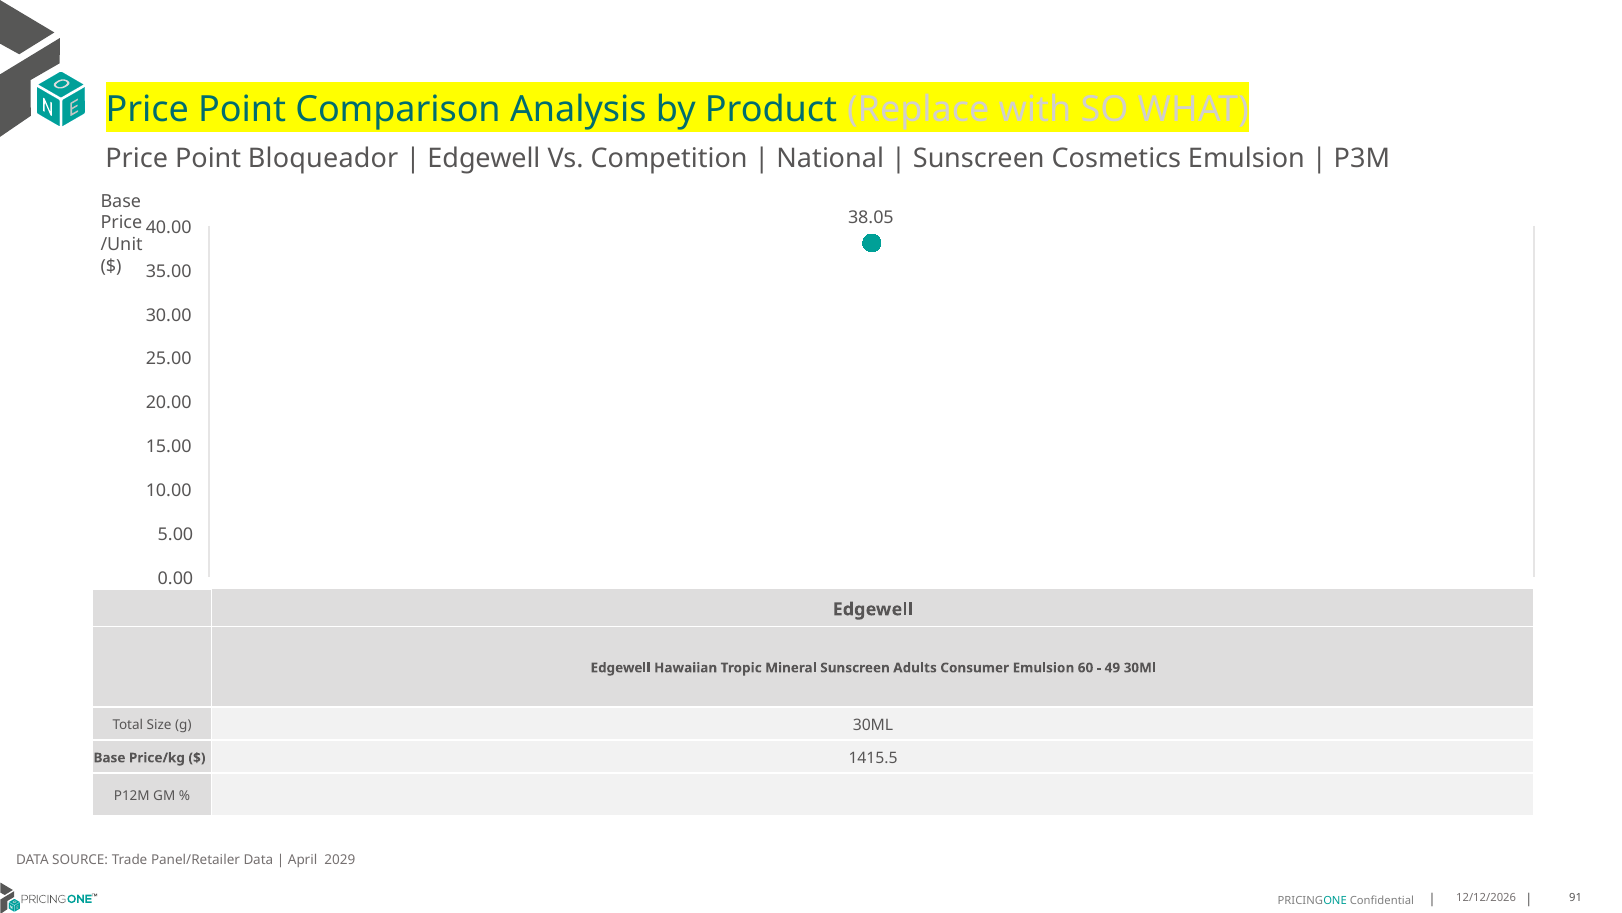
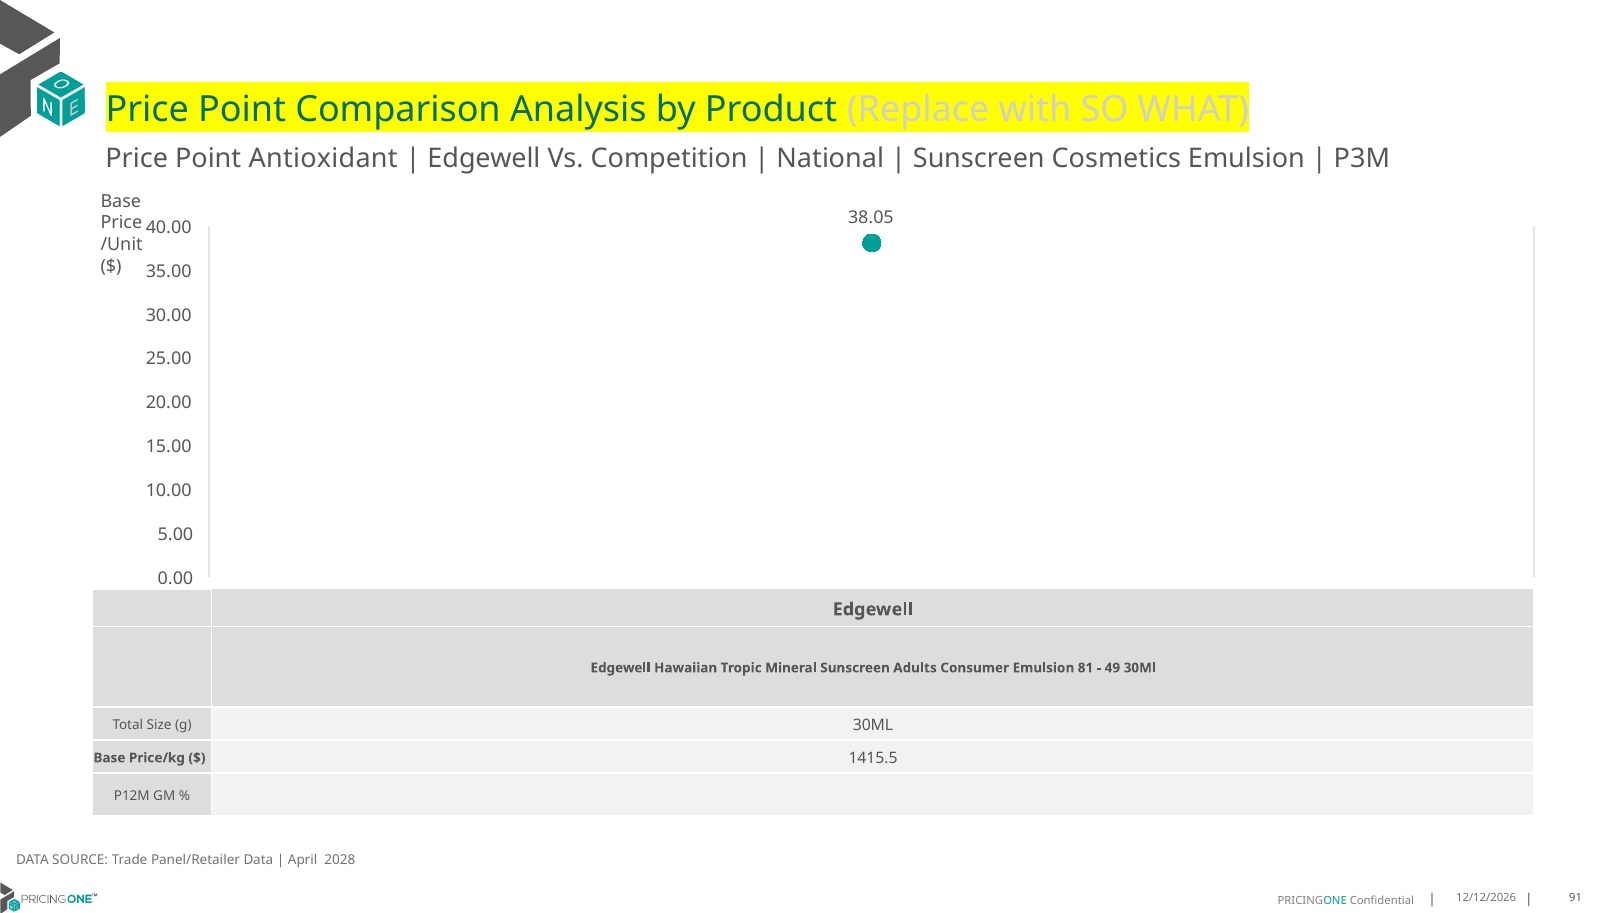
Bloqueador: Bloqueador -> Antioxidant
60: 60 -> 81
2029: 2029 -> 2028
